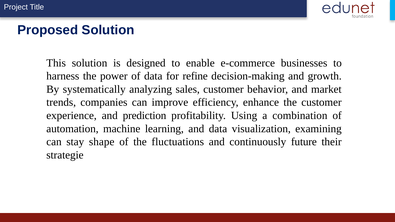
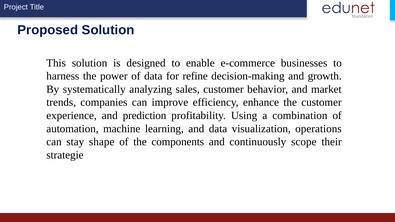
examining: examining -> operations
fluctuations: fluctuations -> components
future: future -> scope
